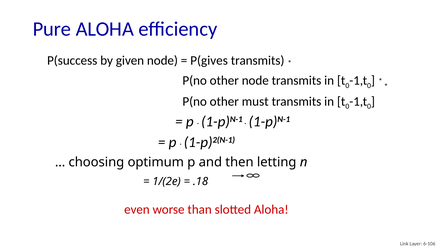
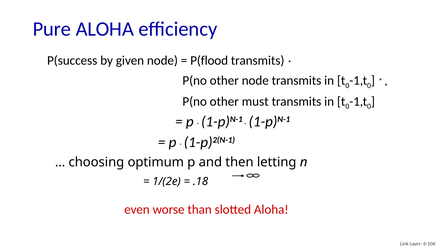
P(gives: P(gives -> P(flood
